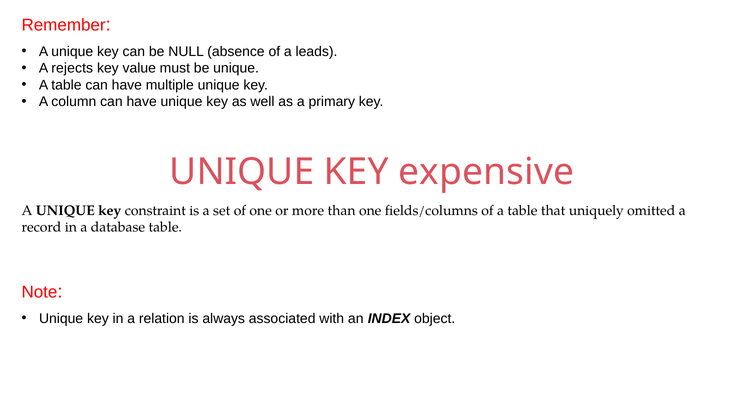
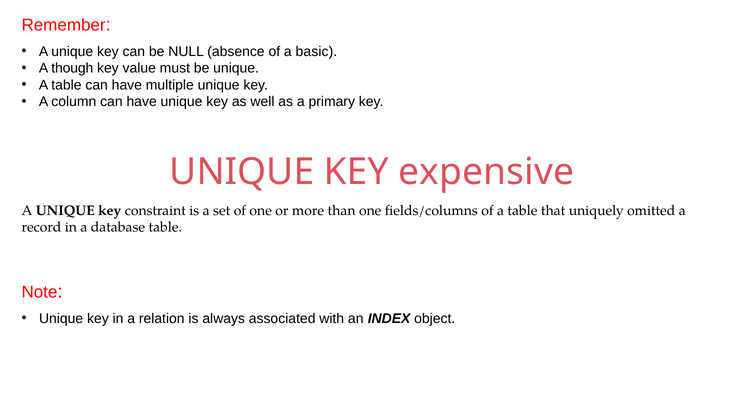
leads: leads -> basic
rejects: rejects -> though
